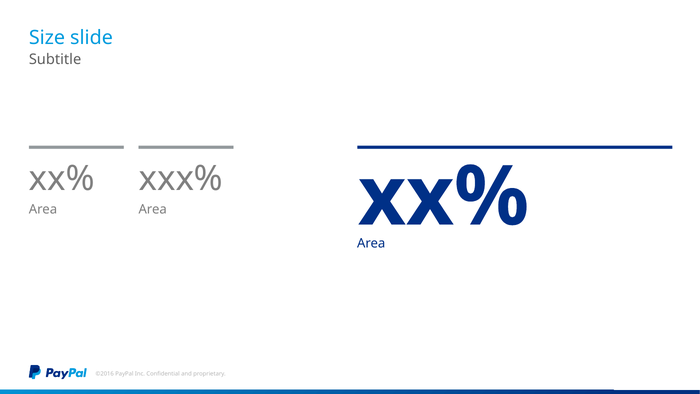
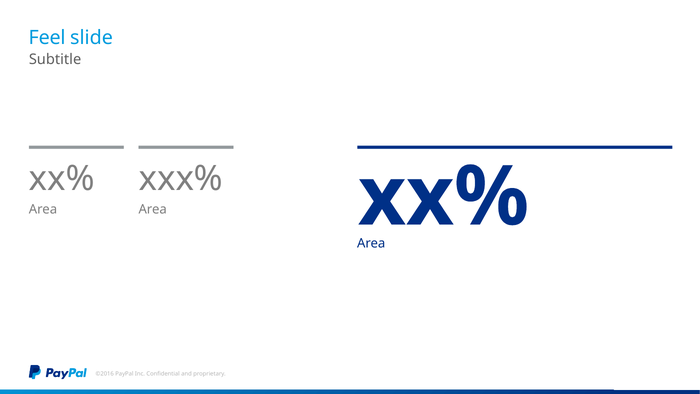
Size: Size -> Feel
